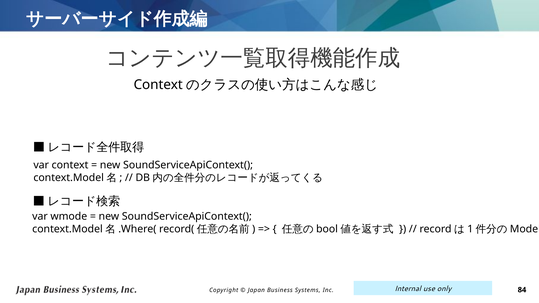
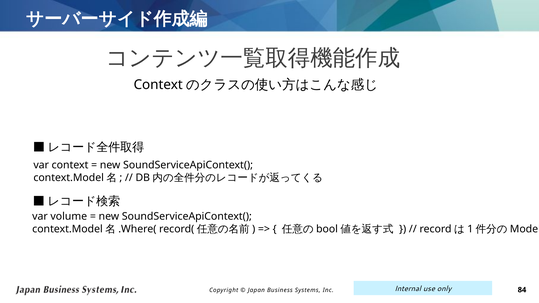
wmode: wmode -> volume
